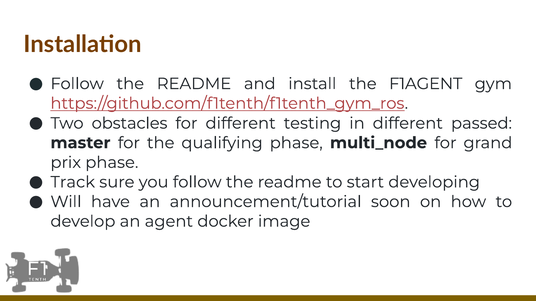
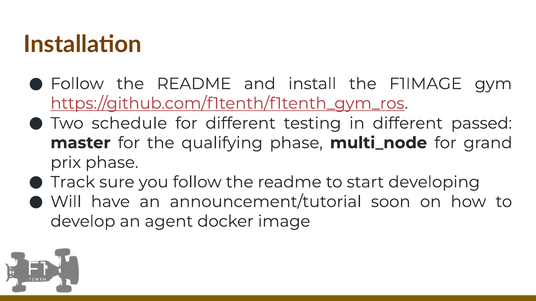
F1AGENT: F1AGENT -> F1IMAGE
obstacles: obstacles -> schedule
